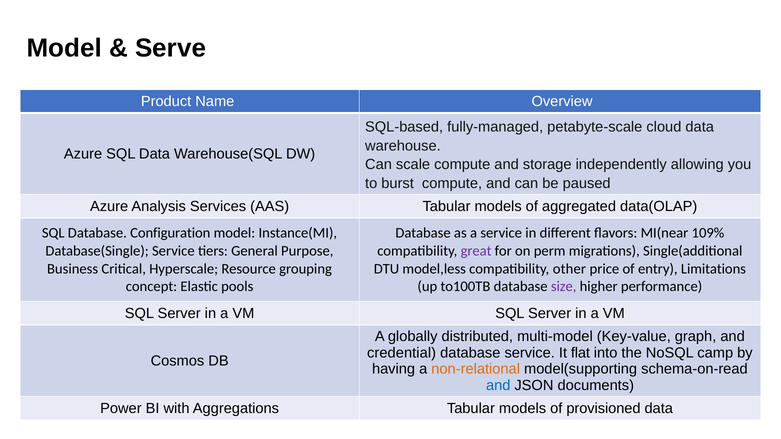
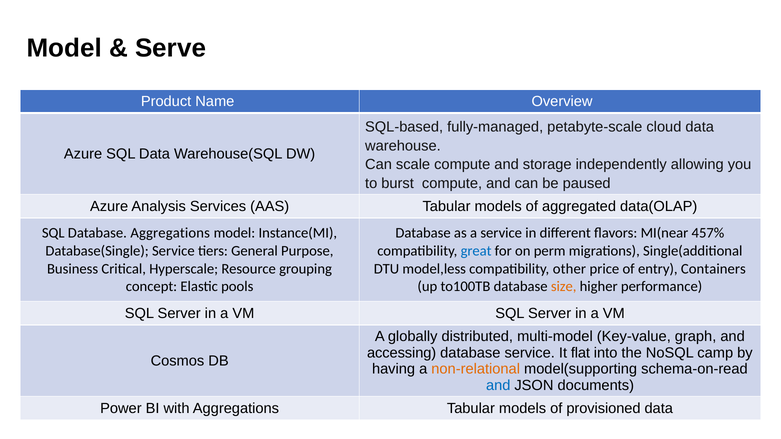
Database Configuration: Configuration -> Aggregations
109%: 109% -> 457%
great colour: purple -> blue
Limitations: Limitations -> Containers
size colour: purple -> orange
credential: credential -> accessing
